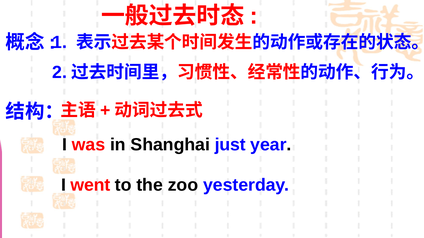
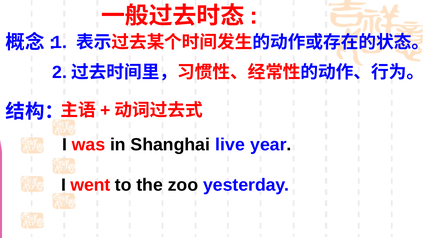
just: just -> live
